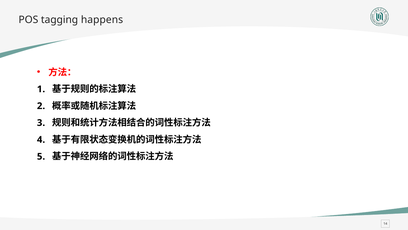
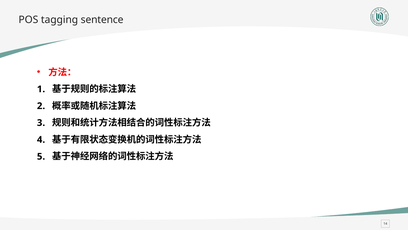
happens: happens -> sentence
